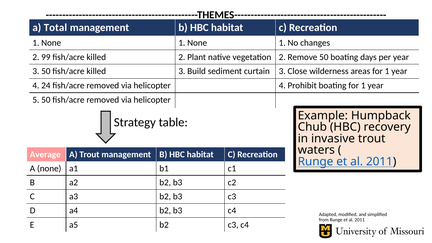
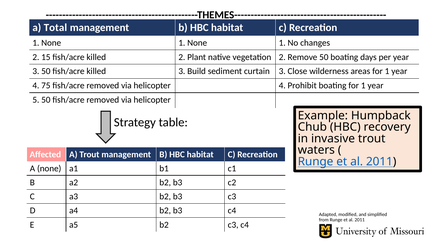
99: 99 -> 15
24: 24 -> 75
Average: Average -> Affected
